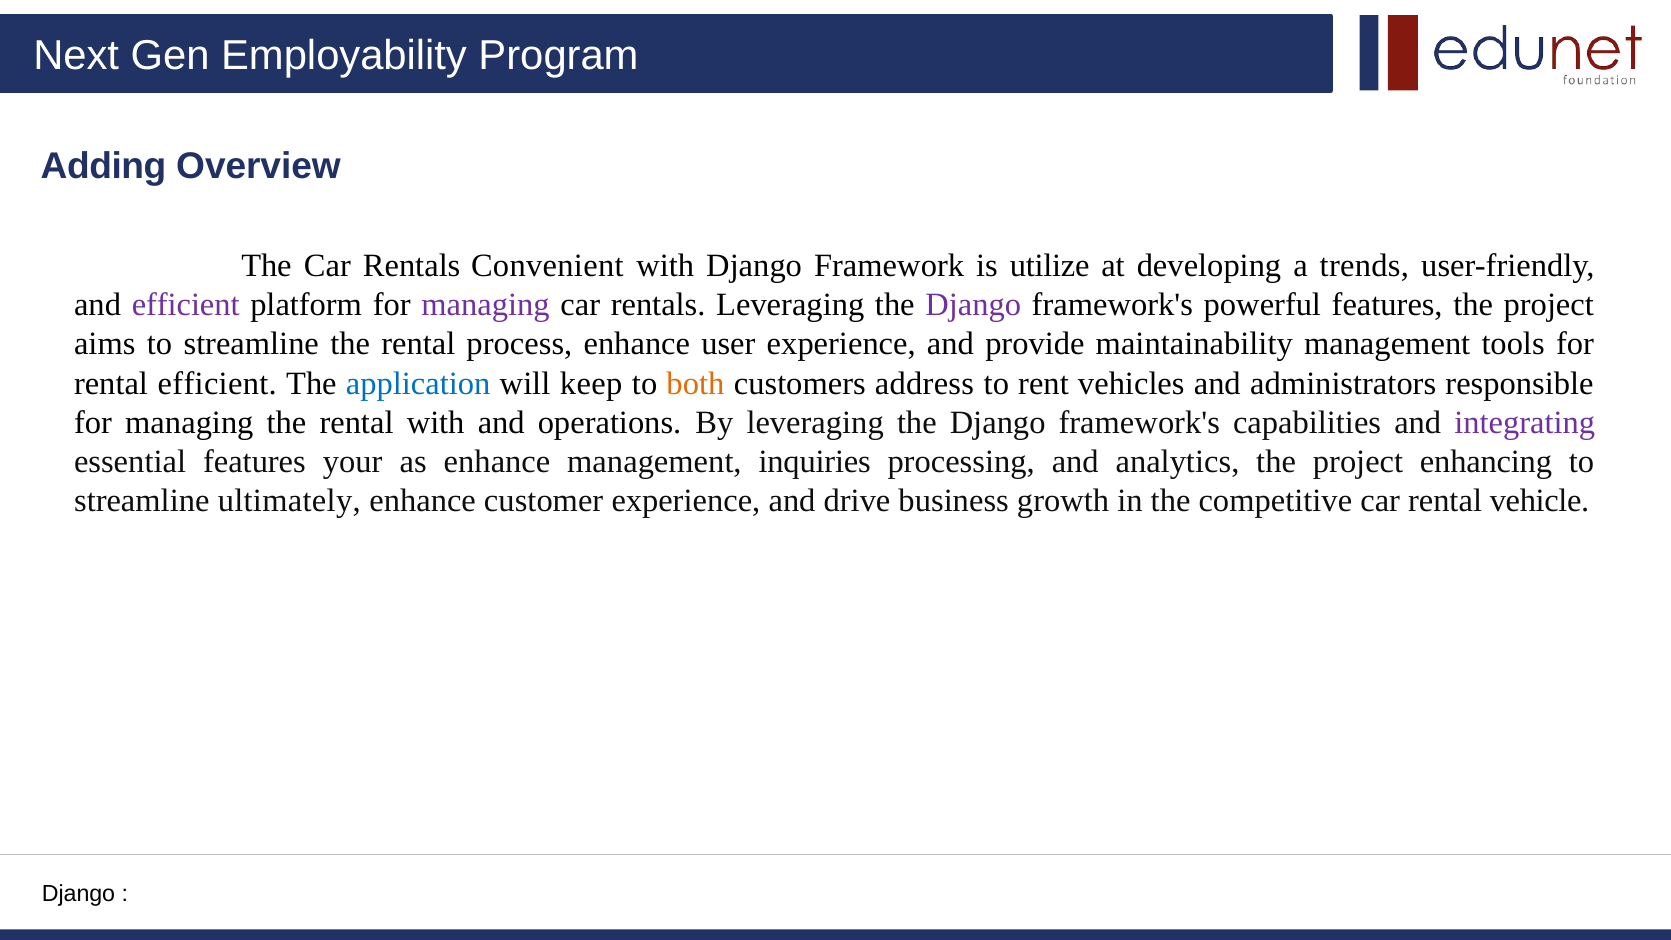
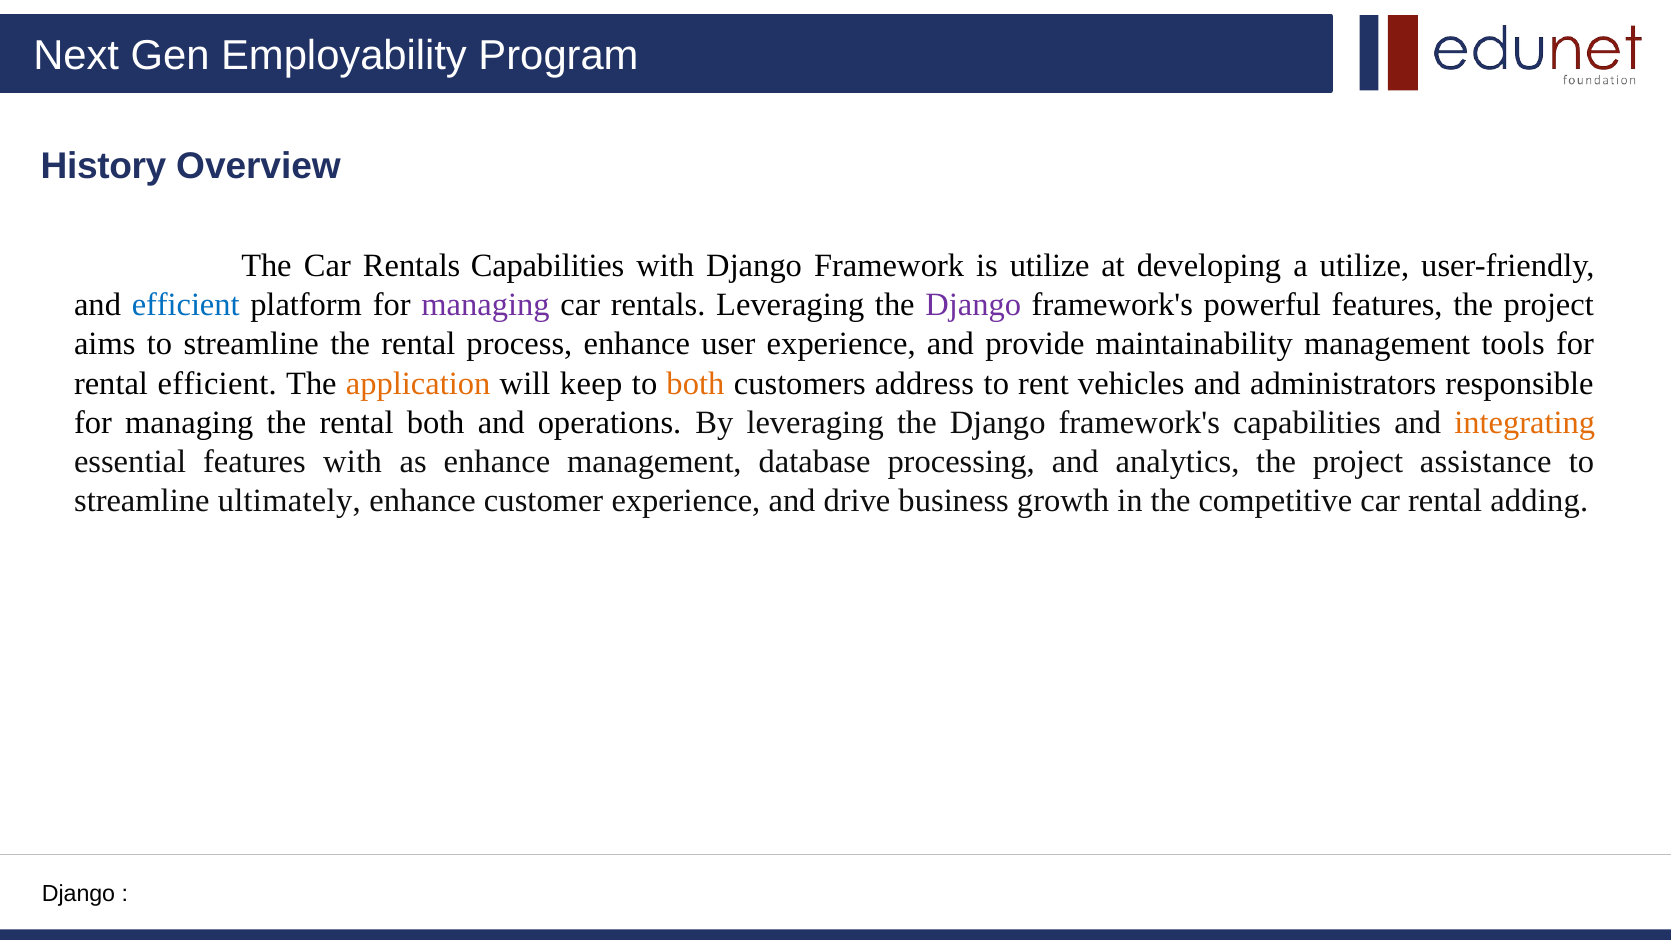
Adding: Adding -> History
Rentals Convenient: Convenient -> Capabilities
a trends: trends -> utilize
efficient at (186, 305) colour: purple -> blue
application colour: blue -> orange
rental with: with -> both
integrating colour: purple -> orange
features your: your -> with
inquiries: inquiries -> database
enhancing: enhancing -> assistance
vehicle: vehicle -> adding
